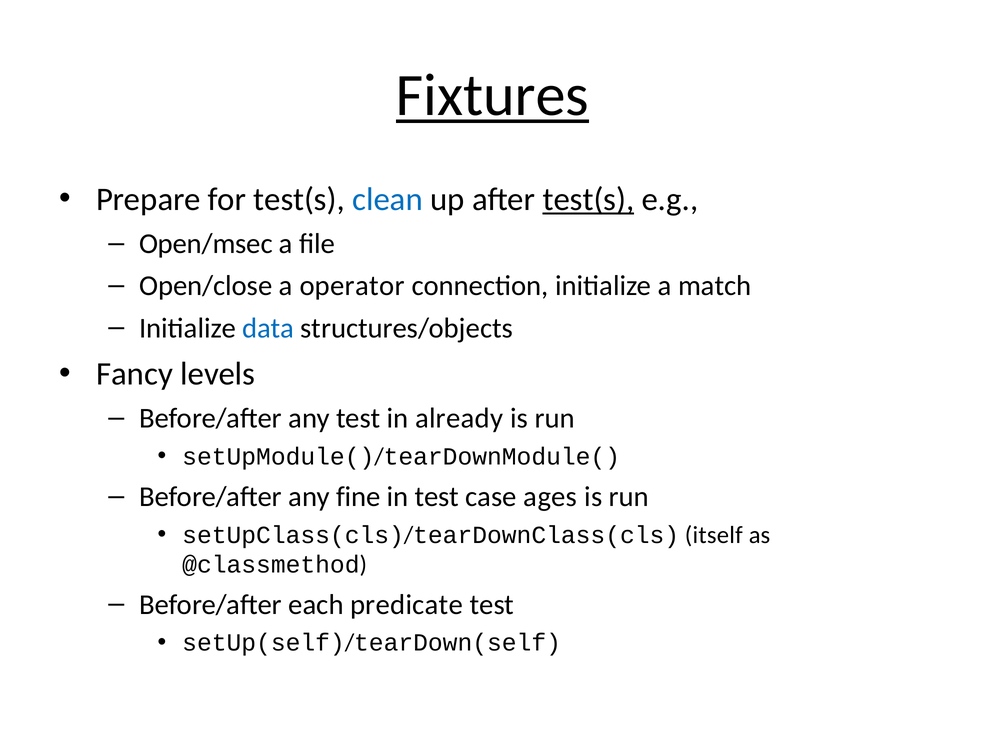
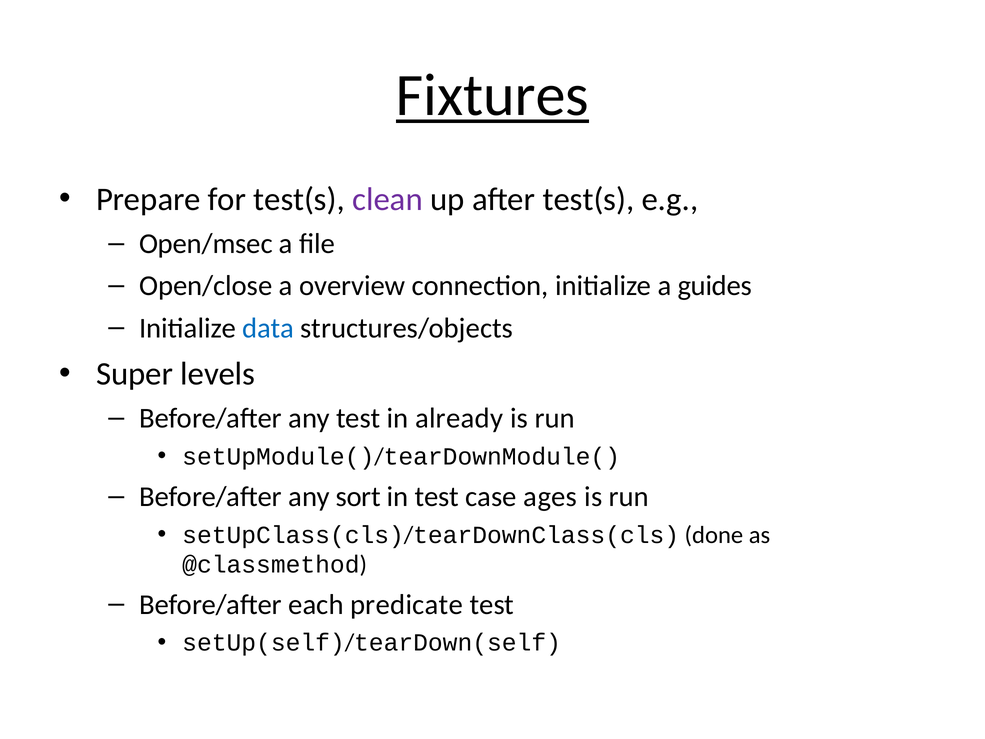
clean colour: blue -> purple
test(s at (588, 199) underline: present -> none
operator: operator -> overview
match: match -> guides
Fancy: Fancy -> Super
fine: fine -> sort
itself: itself -> done
